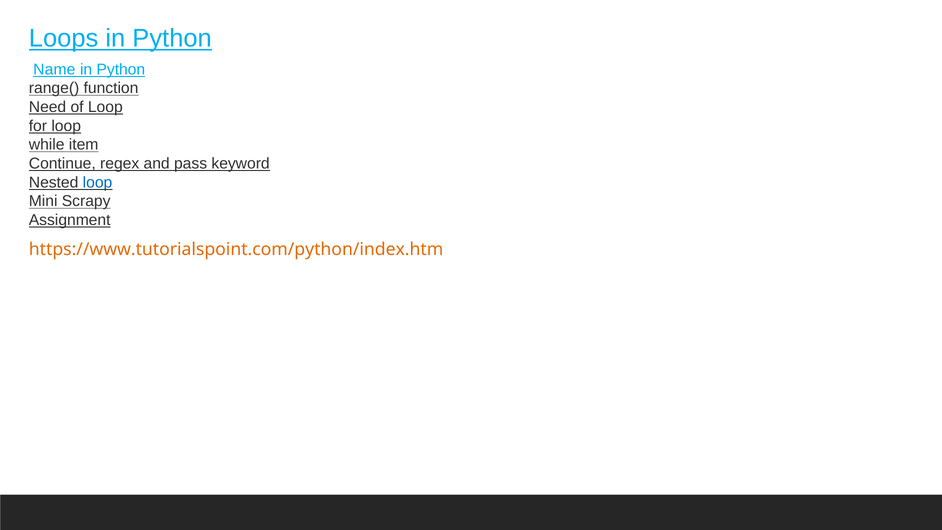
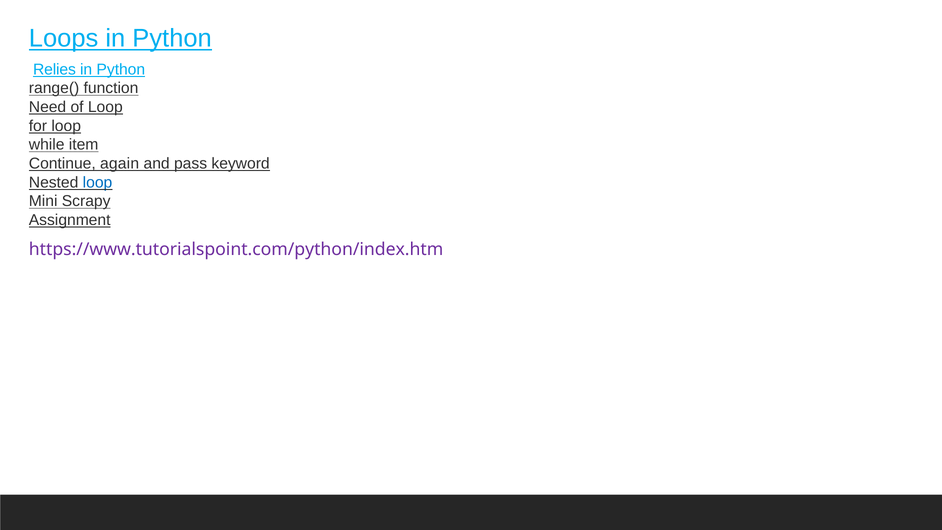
Name: Name -> Relies
regex: regex -> again
https://www.tutorialspoint.com/python/index.htm colour: orange -> purple
